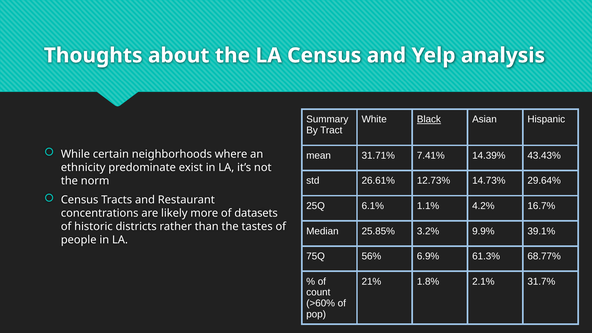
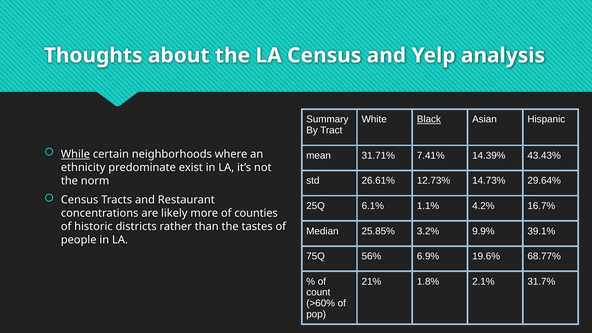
While underline: none -> present
datasets: datasets -> counties
61.3%: 61.3% -> 19.6%
